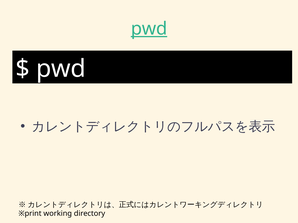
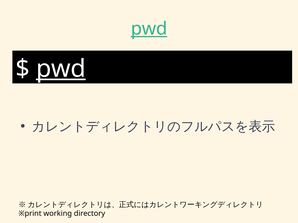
pwd at (61, 69) underline: none -> present
